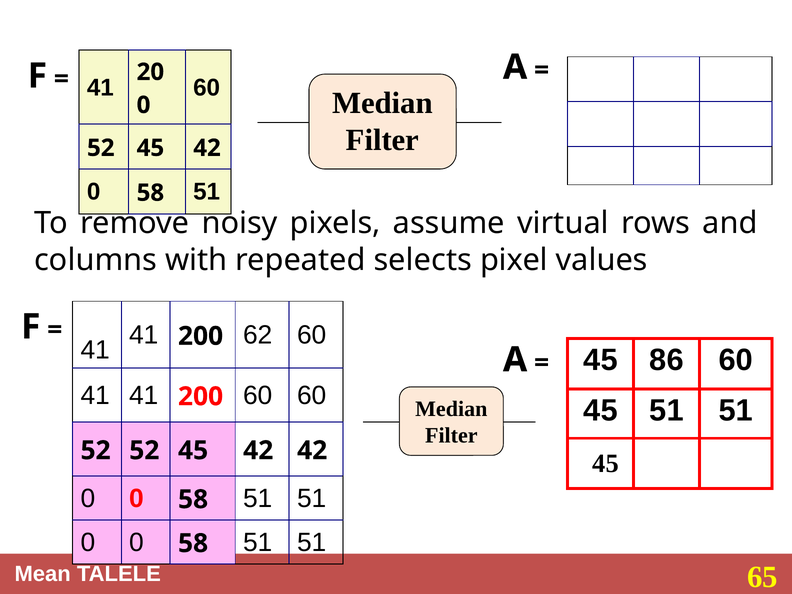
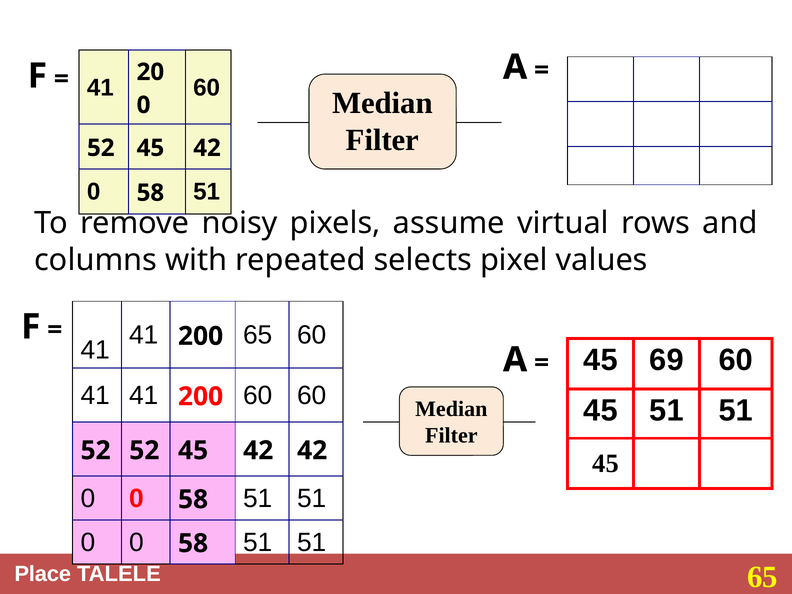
200 62: 62 -> 65
86: 86 -> 69
Mean: Mean -> Place
